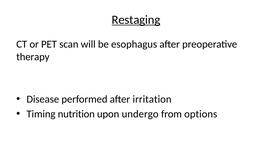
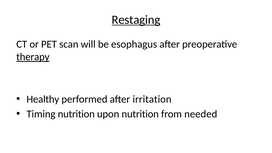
therapy underline: none -> present
Disease: Disease -> Healthy
upon undergo: undergo -> nutrition
options: options -> needed
